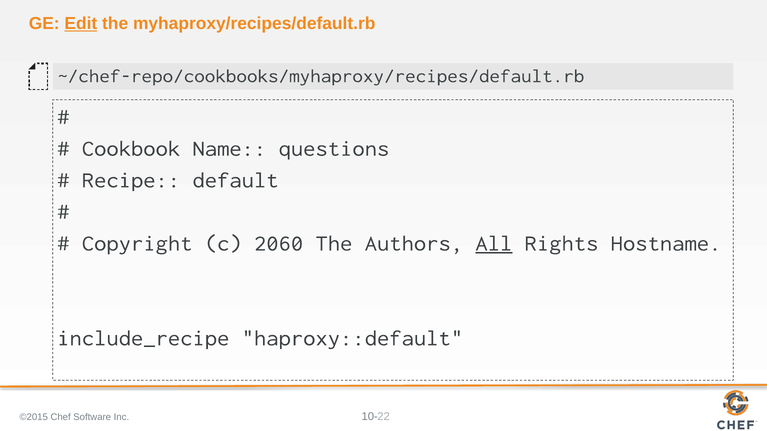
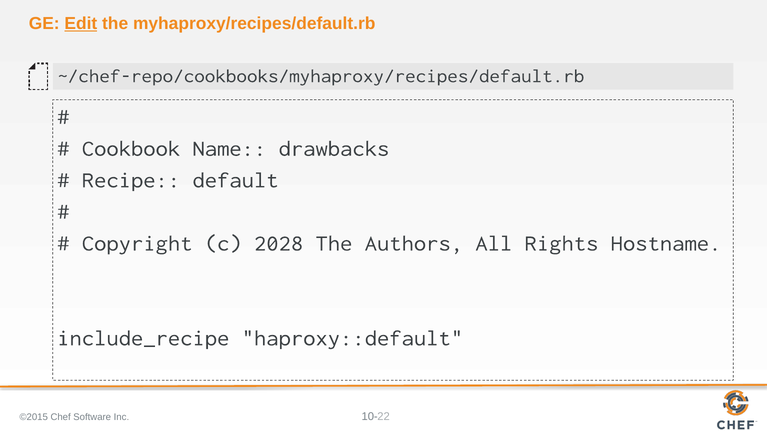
questions: questions -> drawbacks
2060: 2060 -> 2028
All underline: present -> none
